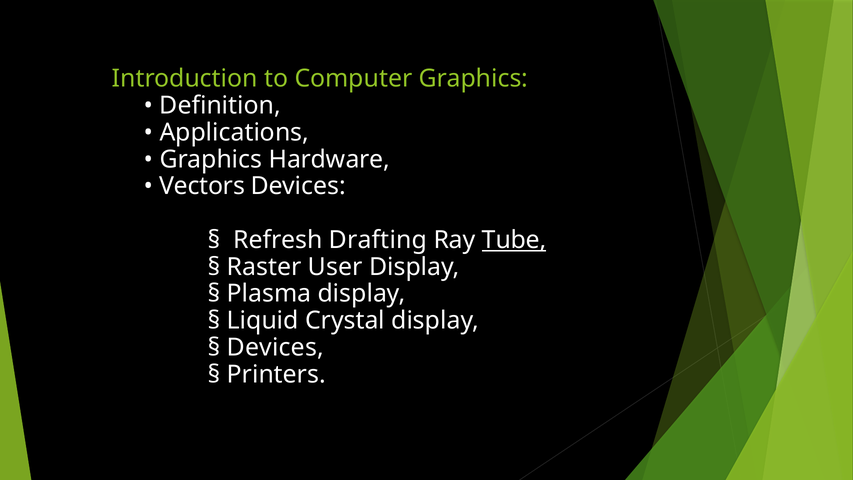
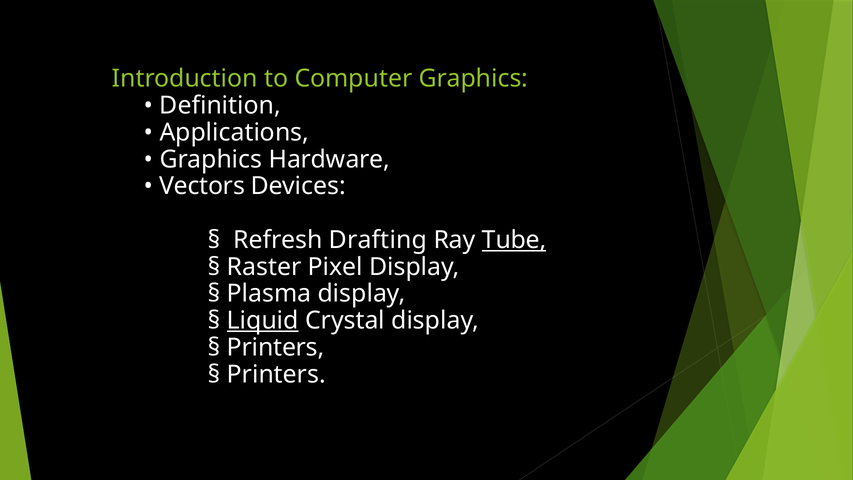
User: User -> Pixel
Liquid underline: none -> present
Devices at (275, 347): Devices -> Printers
